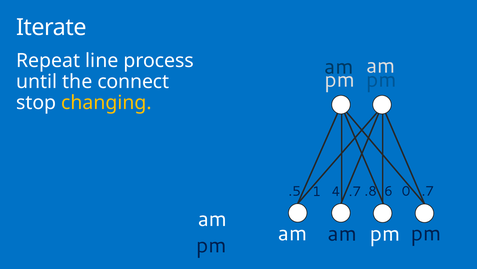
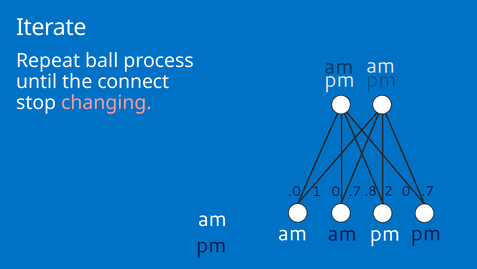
line: line -> ball
changing colour: yellow -> pink
.5: .5 -> .0
1 4: 4 -> 0
6: 6 -> 2
